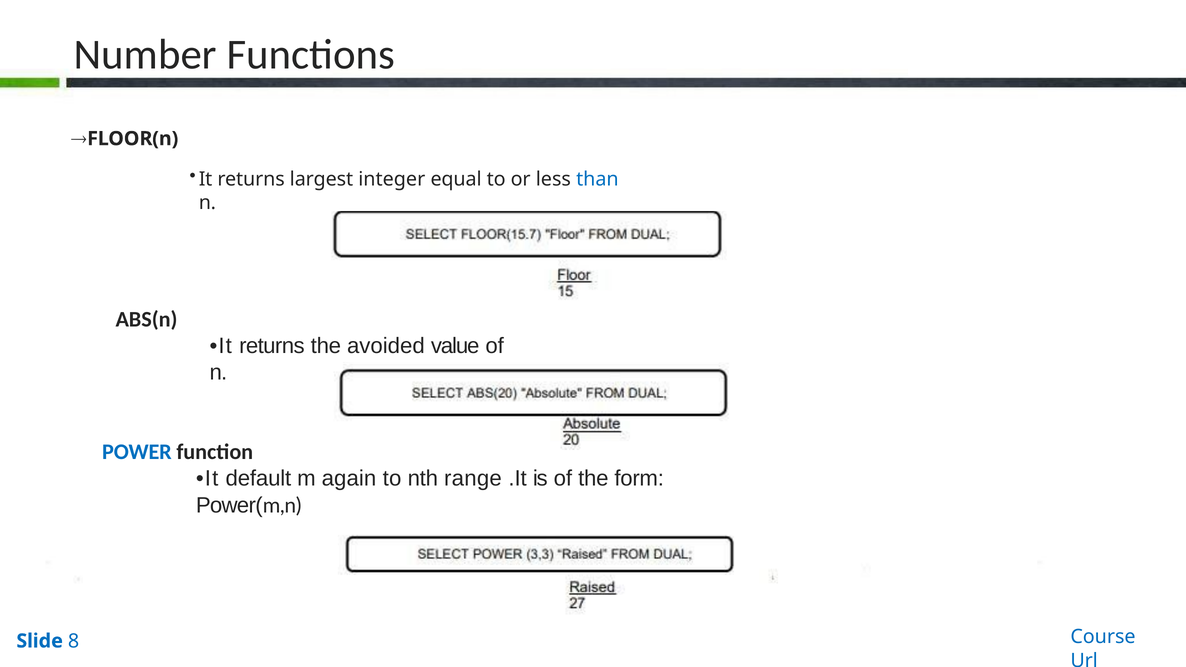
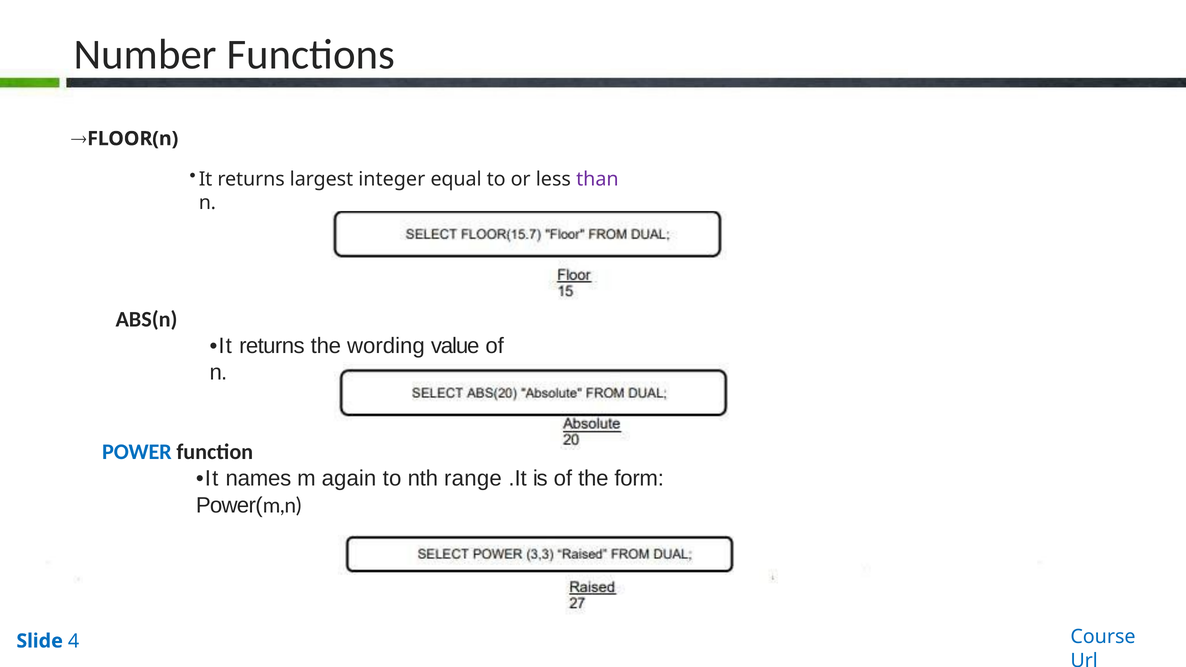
than colour: blue -> purple
avoided: avoided -> wording
default: default -> names
8: 8 -> 4
